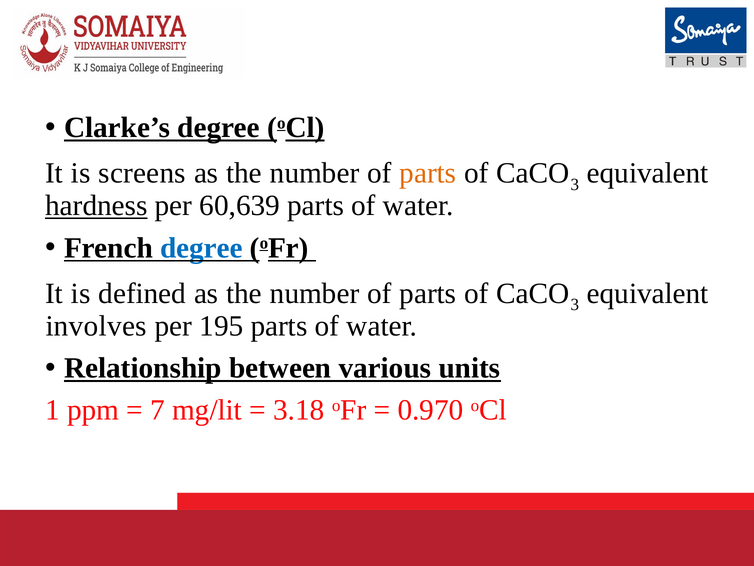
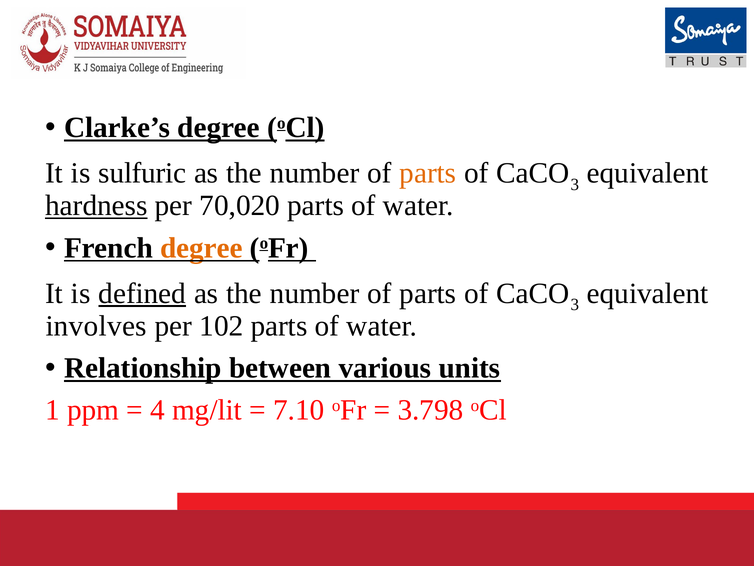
screens: screens -> sulfuric
60,639: 60,639 -> 70,020
degree at (201, 248) colour: blue -> orange
defined underline: none -> present
195: 195 -> 102
7: 7 -> 4
3.18: 3.18 -> 7.10
0.970: 0.970 -> 3.798
